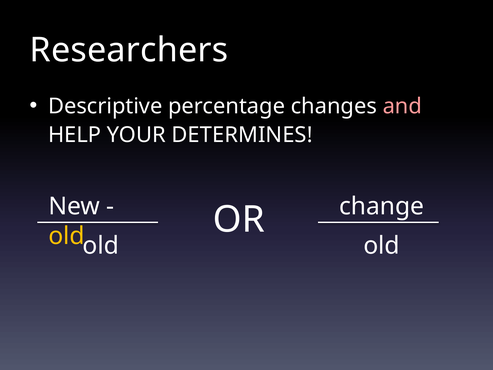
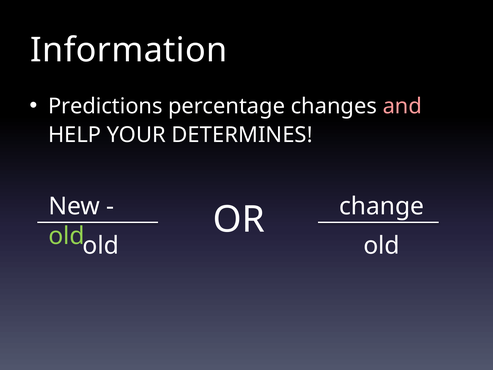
Researchers: Researchers -> Information
Descriptive: Descriptive -> Predictions
old at (67, 236) colour: yellow -> light green
